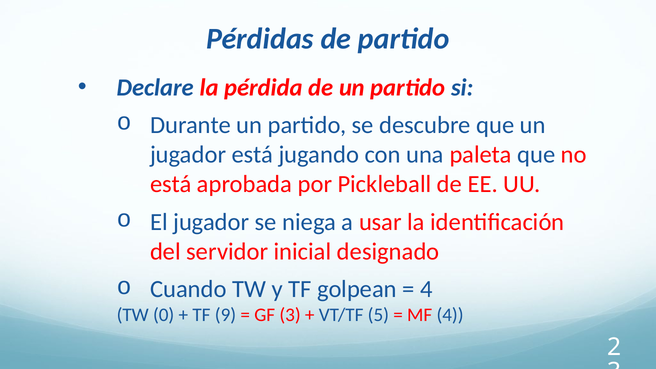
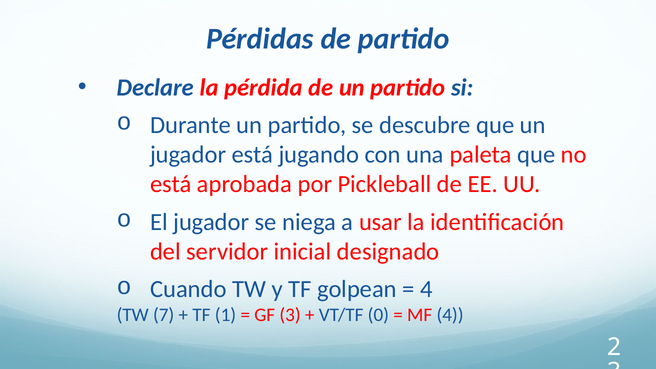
0: 0 -> 7
9: 9 -> 1
5: 5 -> 0
